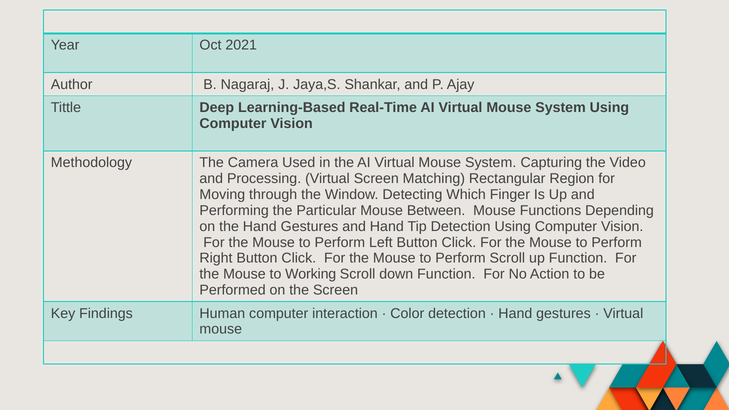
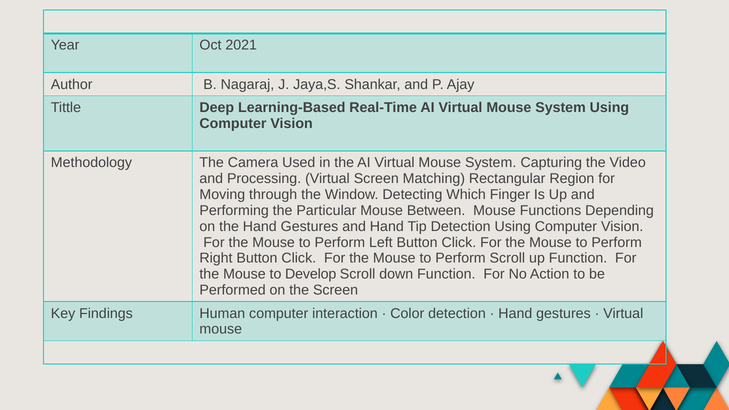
Working: Working -> Develop
